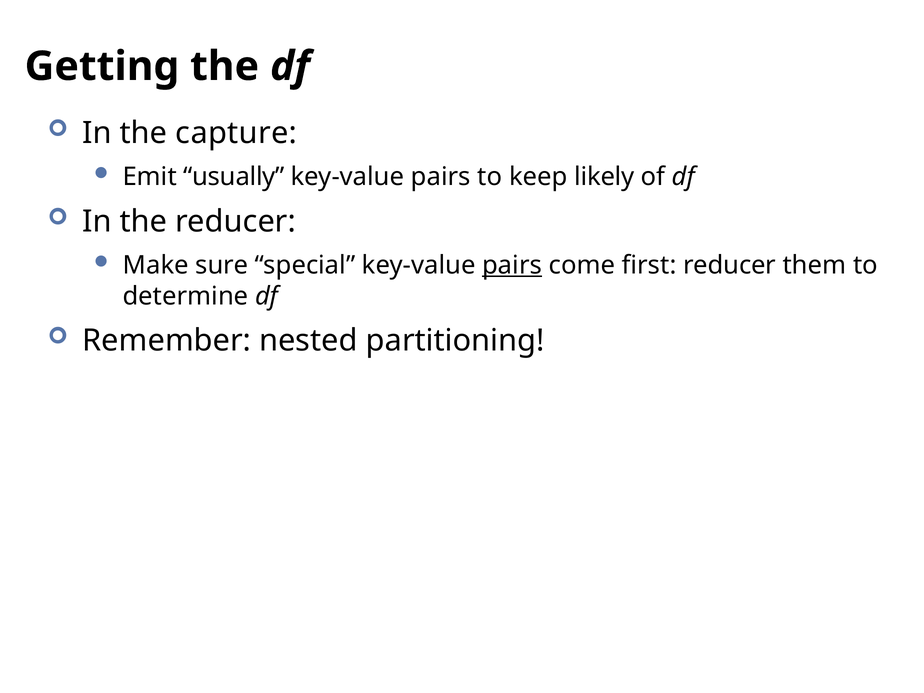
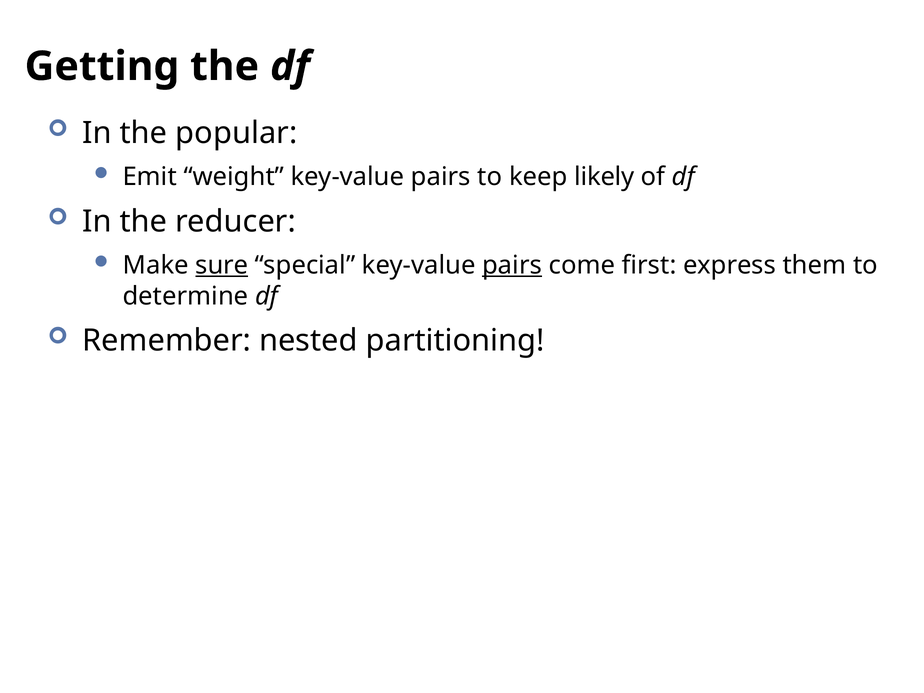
capture: capture -> popular
usually: usually -> weight
sure underline: none -> present
first reducer: reducer -> express
